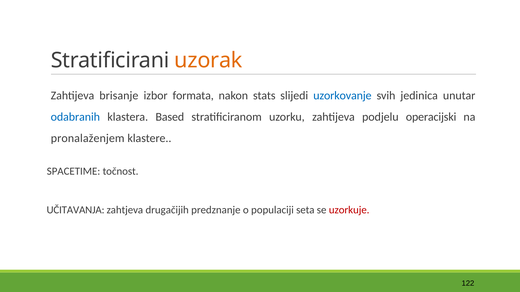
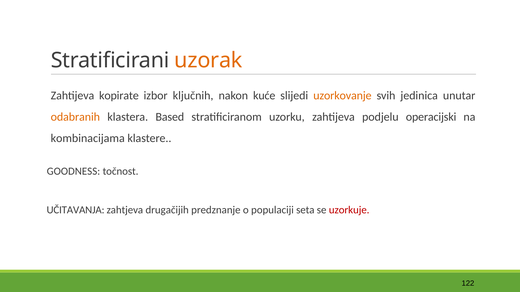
brisanje: brisanje -> kopirate
formata: formata -> ključnih
stats: stats -> kuće
uzorkovanje colour: blue -> orange
odabranih colour: blue -> orange
pronalaženjem: pronalaženjem -> kombinacijama
SPACETIME: SPACETIME -> GOODNESS
